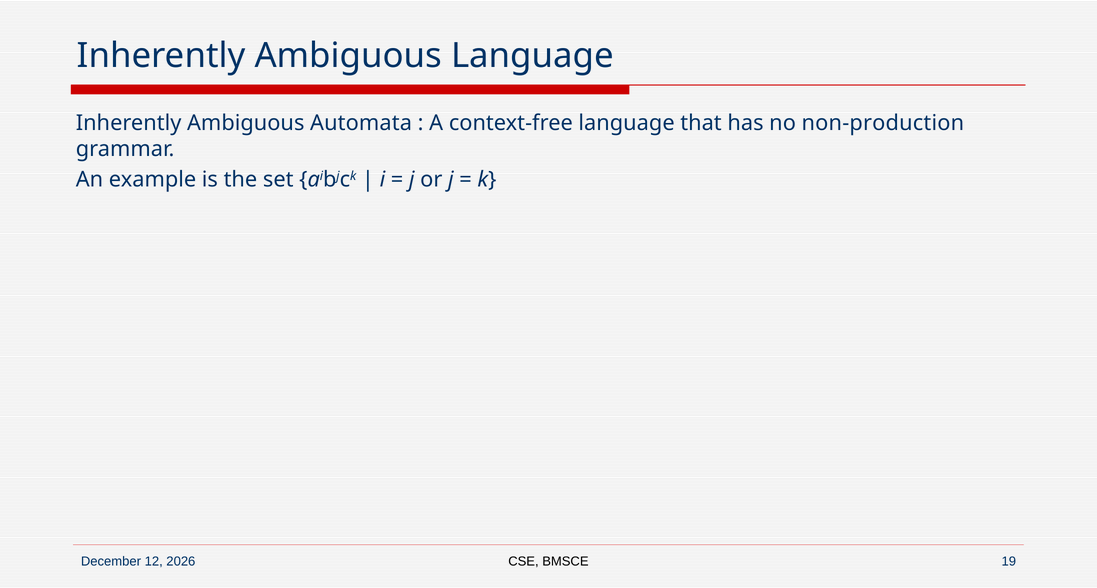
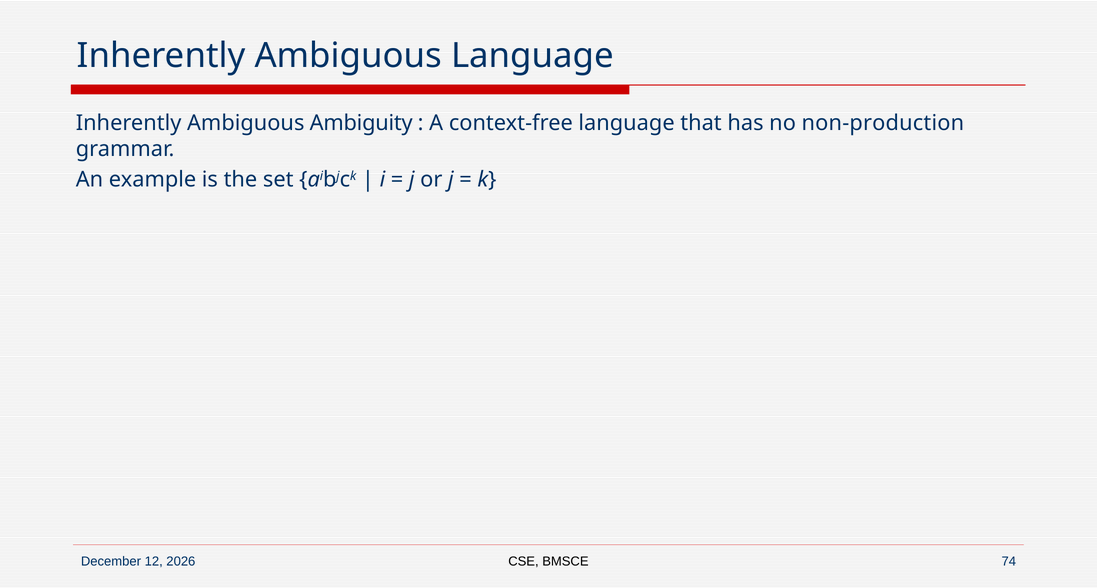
Automata: Automata -> Ambiguity
19: 19 -> 74
